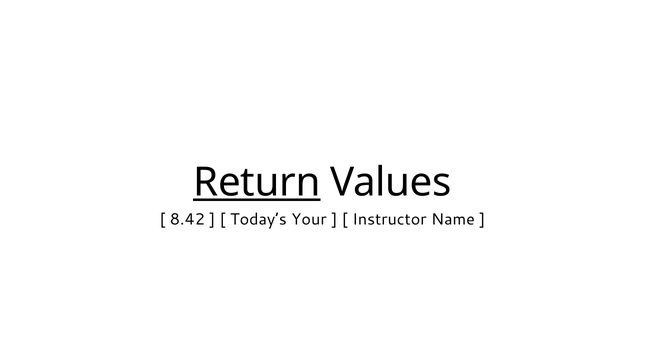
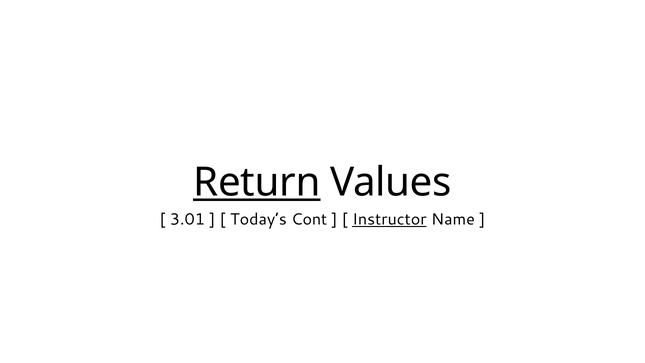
8.42: 8.42 -> 3.01
Your: Your -> Cont
Instructor underline: none -> present
